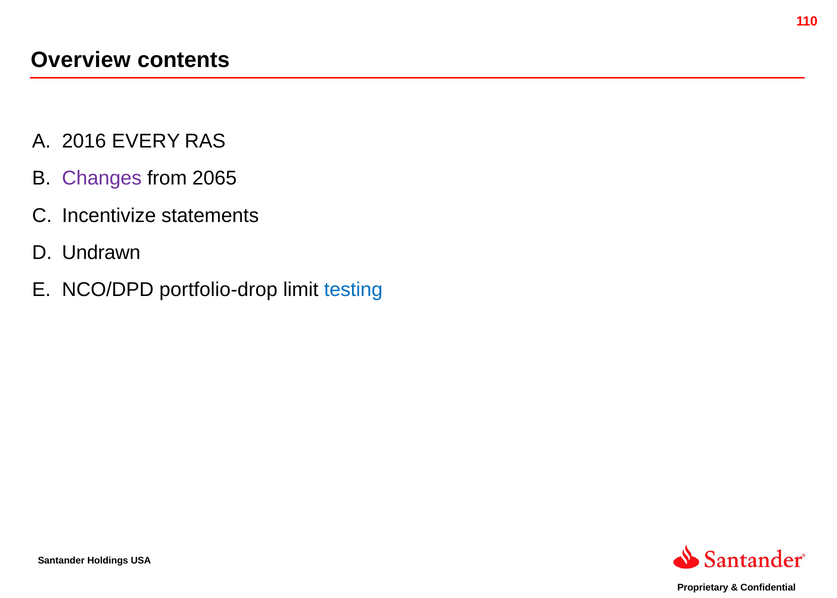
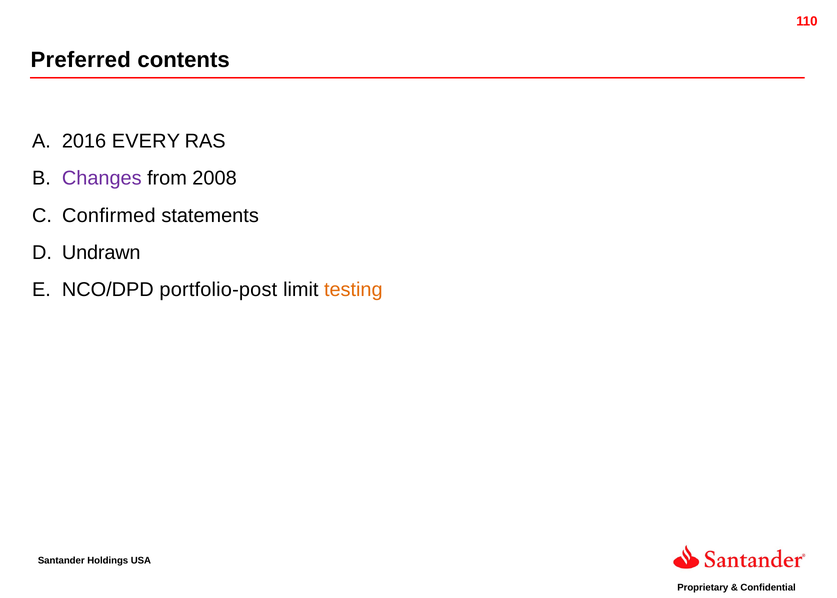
Overview: Overview -> Preferred
2065: 2065 -> 2008
Incentivize: Incentivize -> Confirmed
portfolio-drop: portfolio-drop -> portfolio-post
testing colour: blue -> orange
